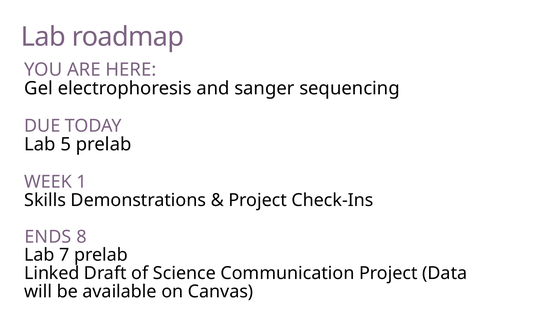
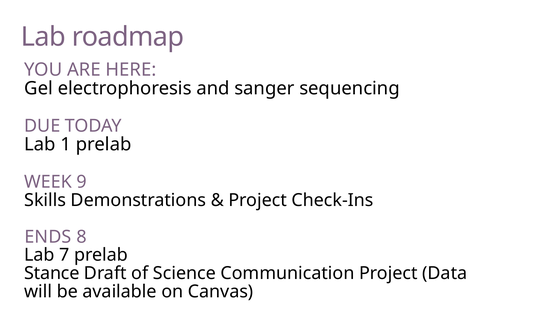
5: 5 -> 1
1: 1 -> 9
Linked: Linked -> Stance
